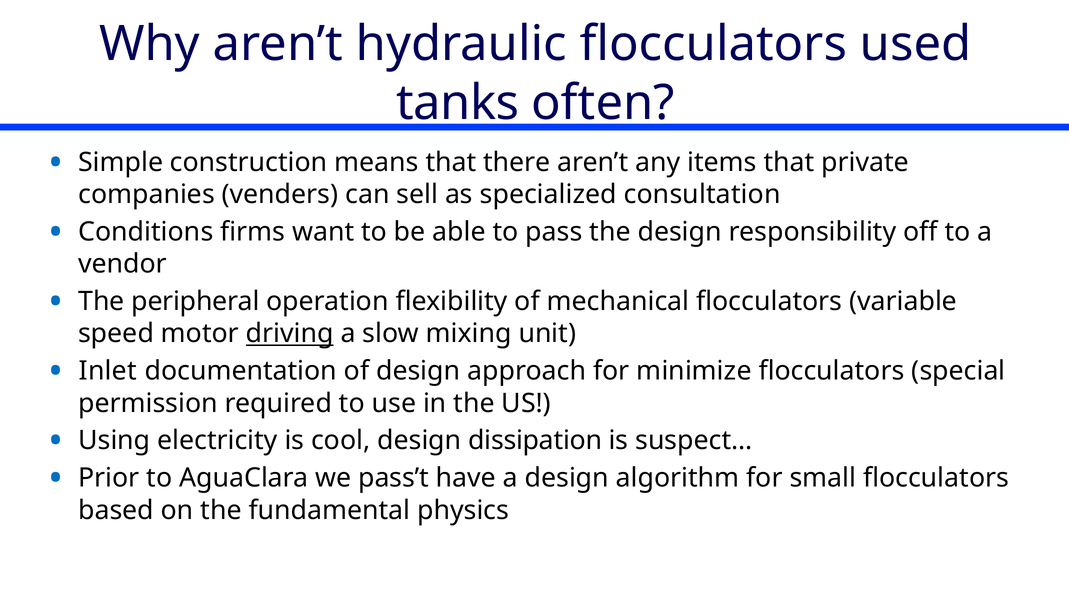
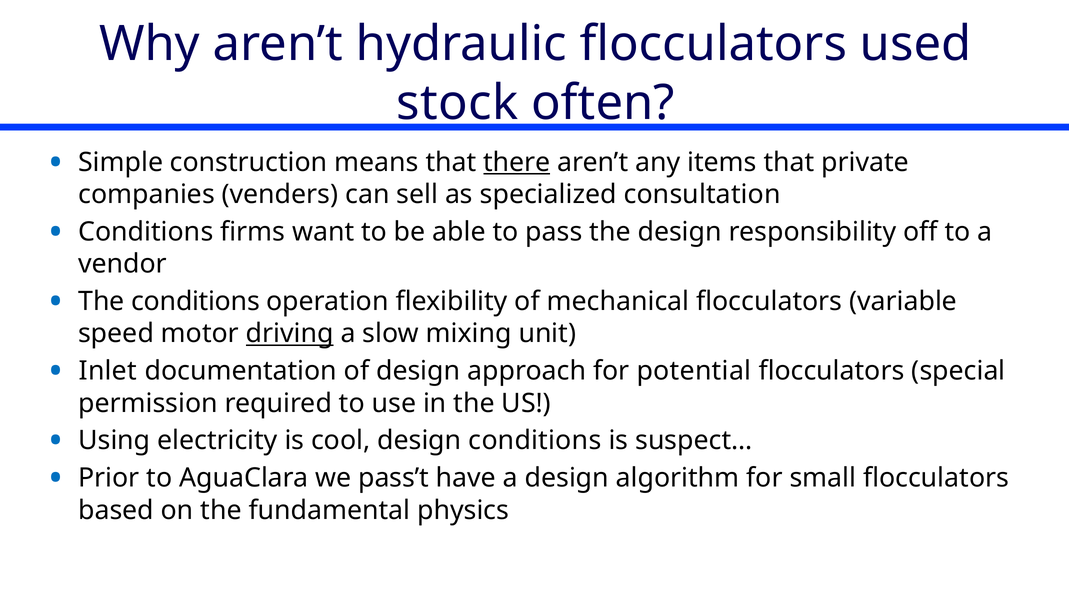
tanks: tanks -> stock
there underline: none -> present
The peripheral: peripheral -> conditions
minimize: minimize -> potential
design dissipation: dissipation -> conditions
